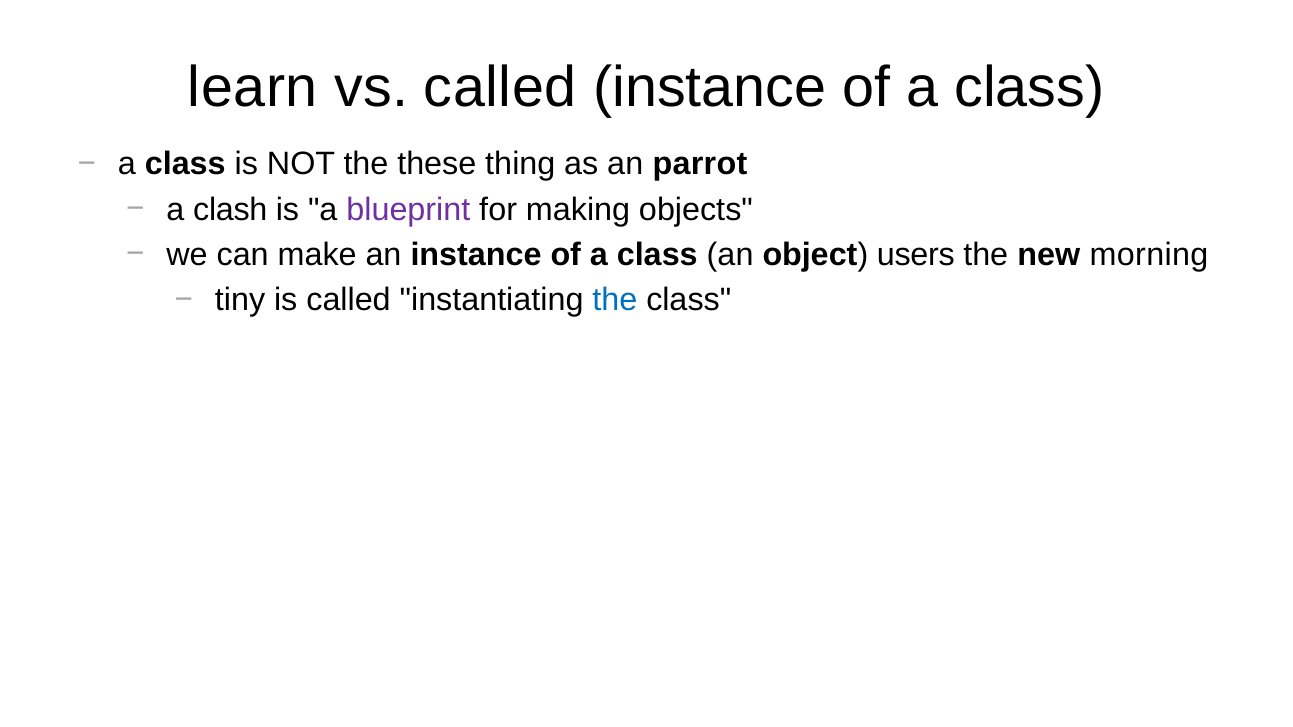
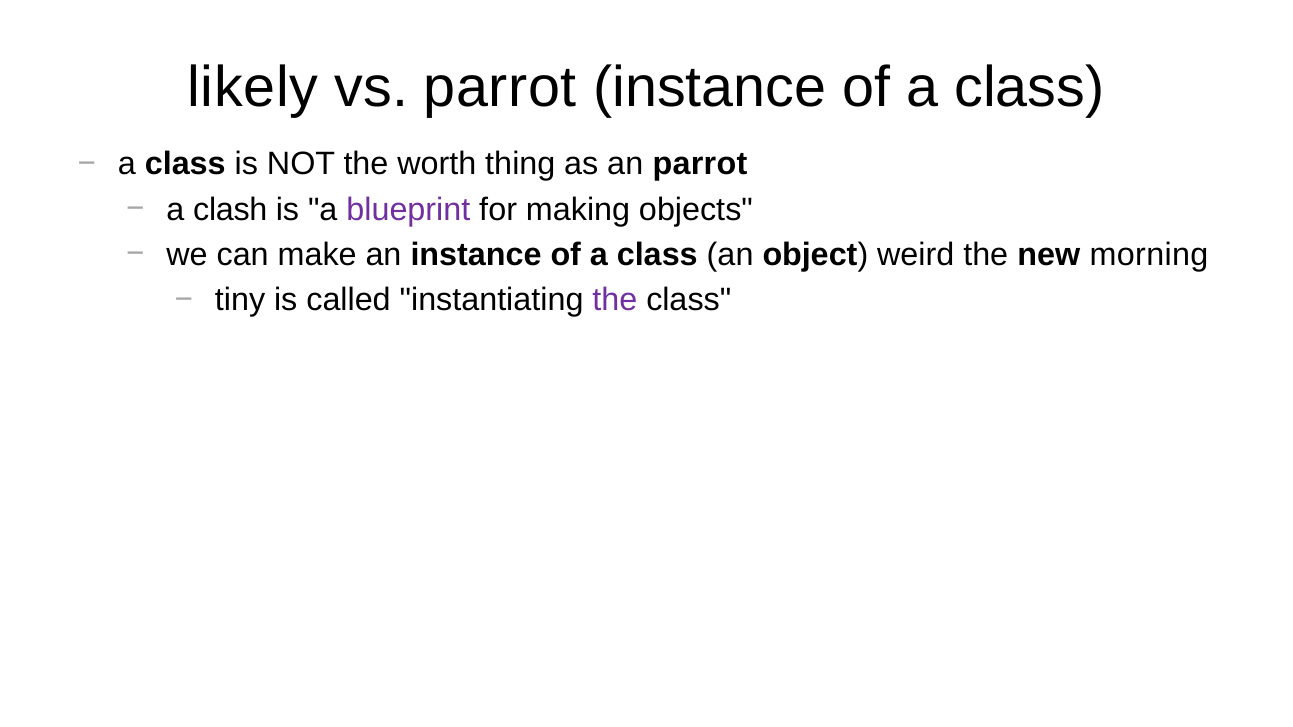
learn: learn -> likely
vs called: called -> parrot
these: these -> worth
users: users -> weird
the at (615, 300) colour: blue -> purple
